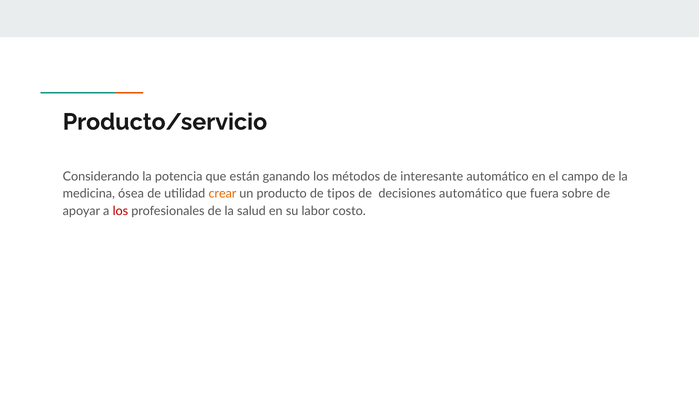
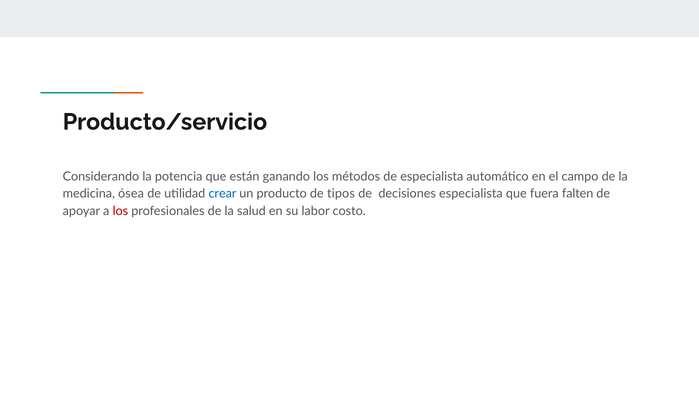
de interesante: interesante -> especialista
crear colour: orange -> blue
decisiones automático: automático -> especialista
sobre: sobre -> falten
